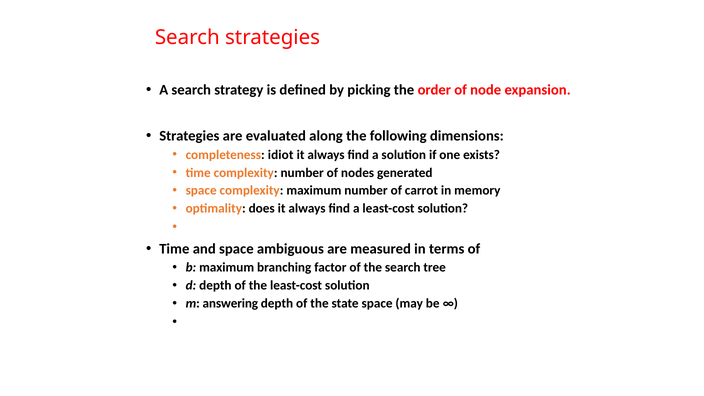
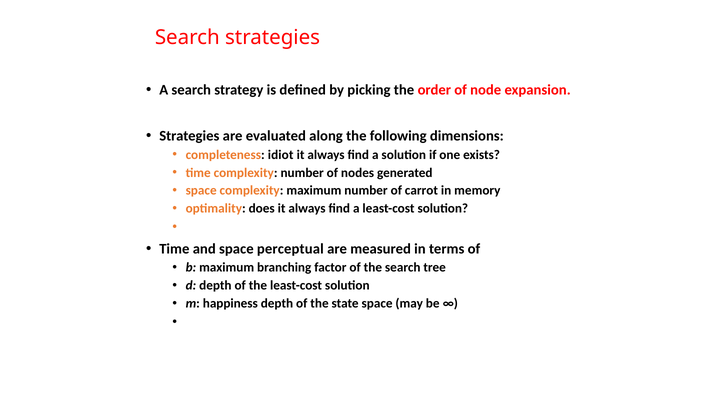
ambiguous: ambiguous -> perceptual
answering: answering -> happiness
